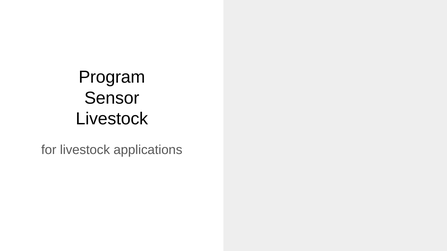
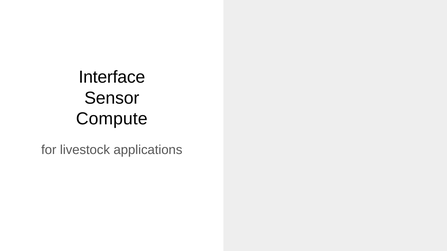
Program: Program -> Interface
Livestock at (112, 119): Livestock -> Compute
